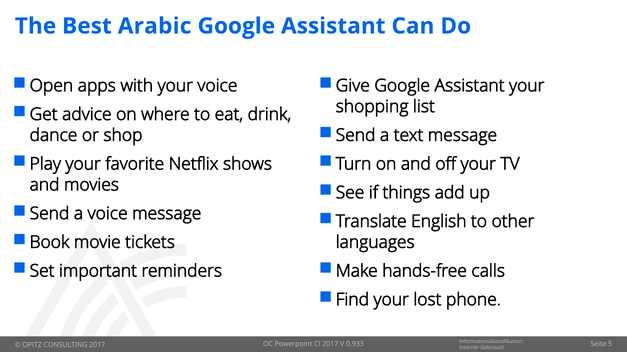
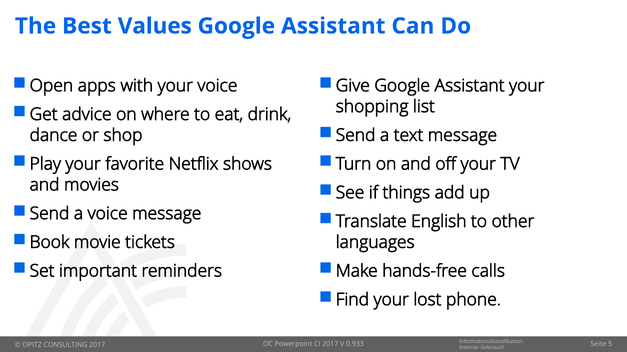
Arabic: Arabic -> Values
